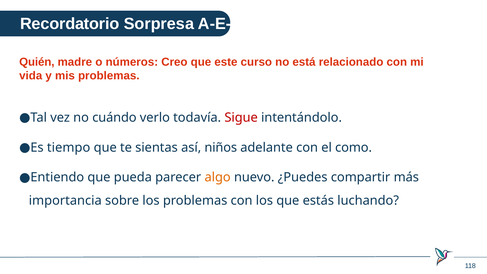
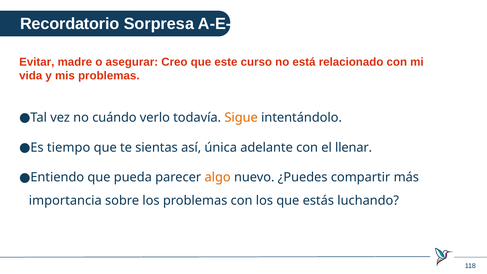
Quién: Quién -> Evitar
números: números -> asegurar
Sigue colour: red -> orange
niños: niños -> única
como: como -> llenar
